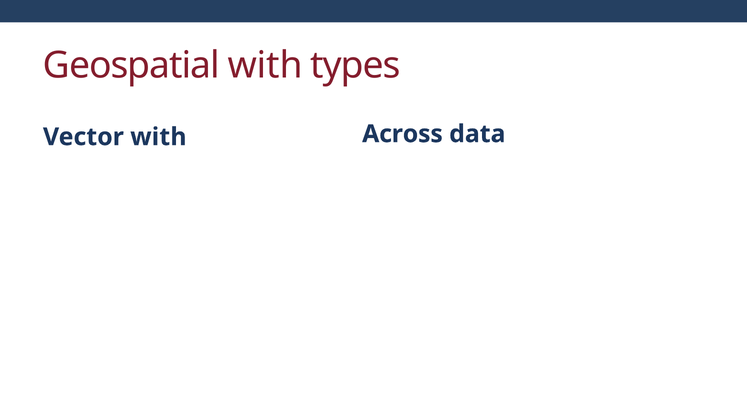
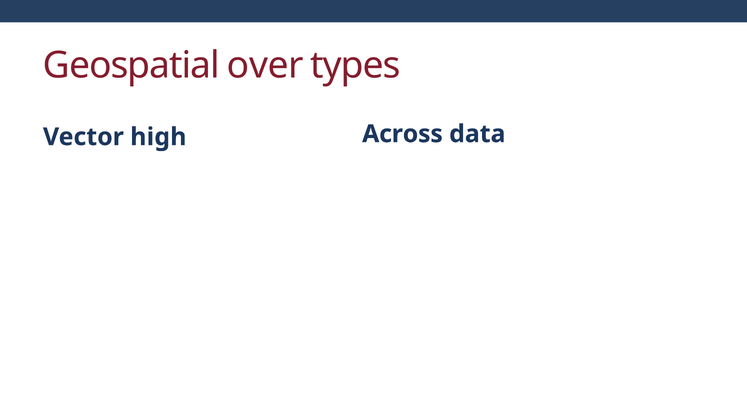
Geospatial with: with -> over
Vector with: with -> high
